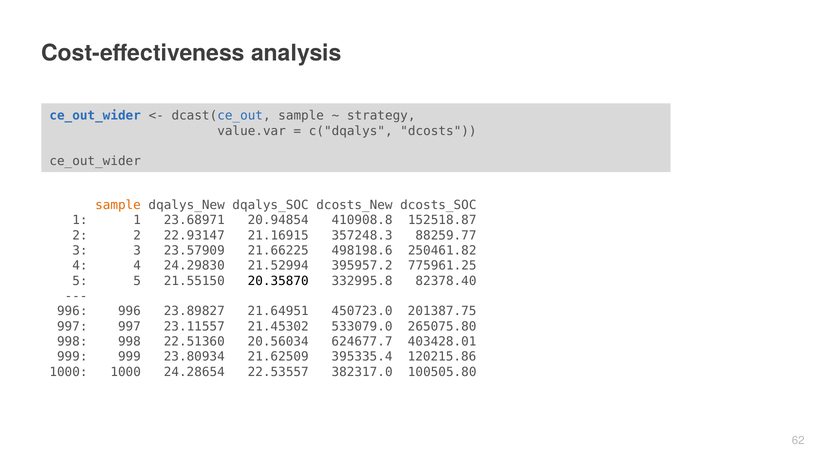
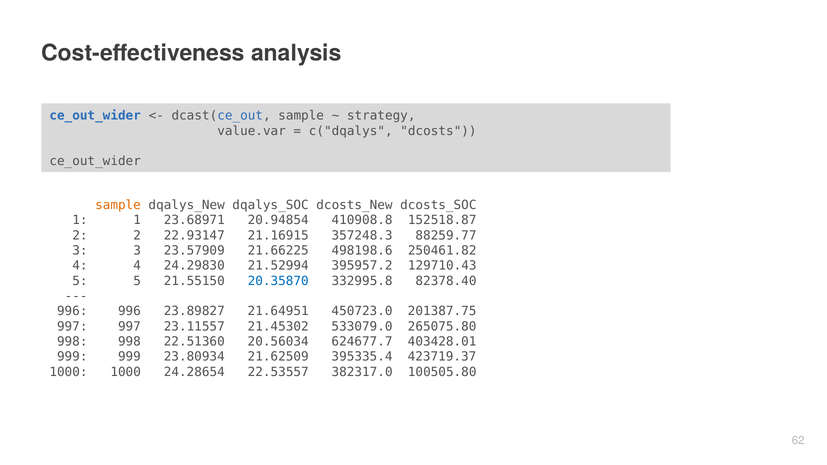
775961.25: 775961.25 -> 129710.43
20.35870 colour: black -> blue
120215.86: 120215.86 -> 423719.37
